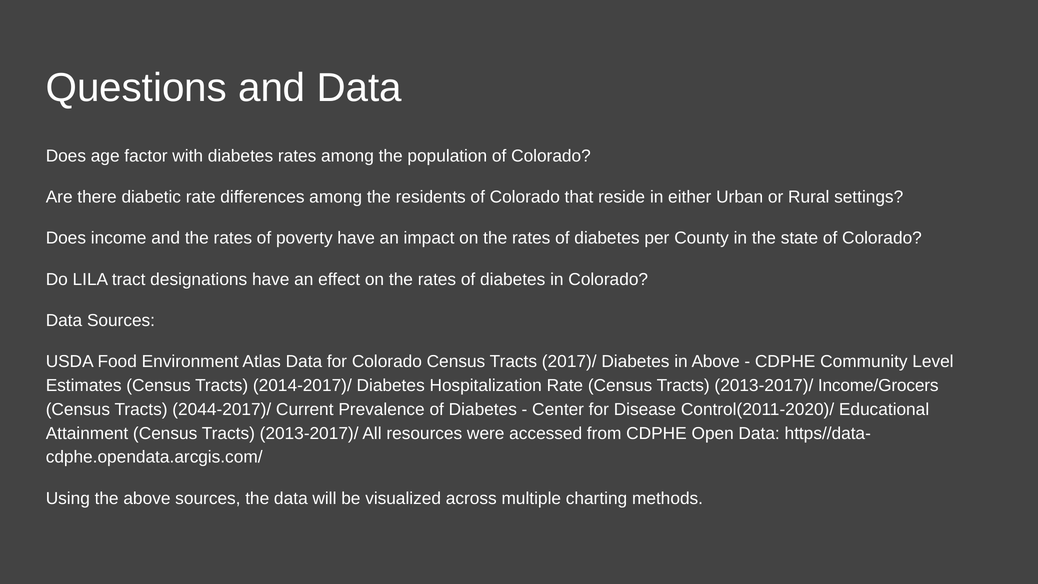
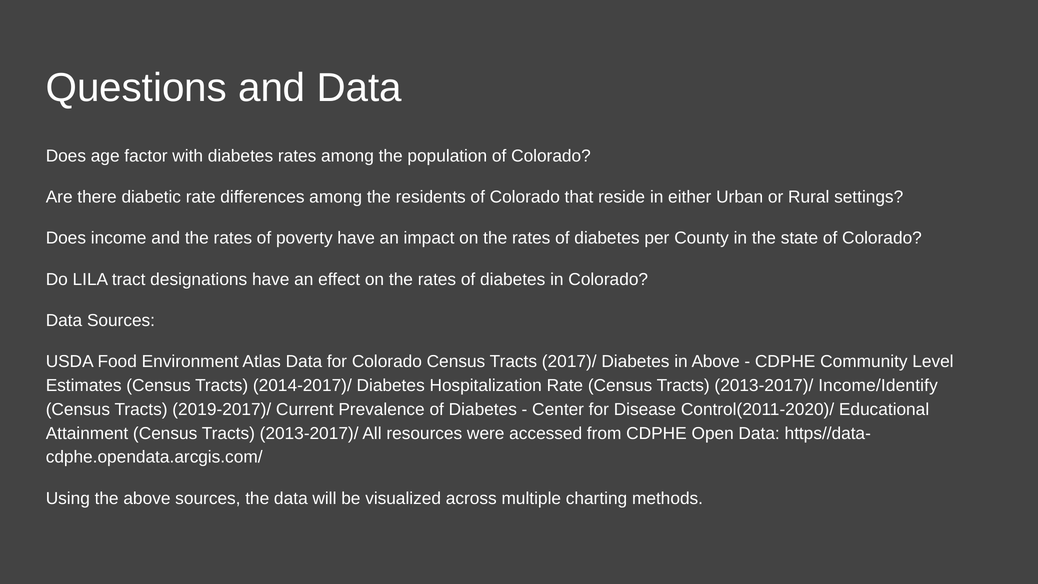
Income/Grocers: Income/Grocers -> Income/Identify
2044-2017)/: 2044-2017)/ -> 2019-2017)/
